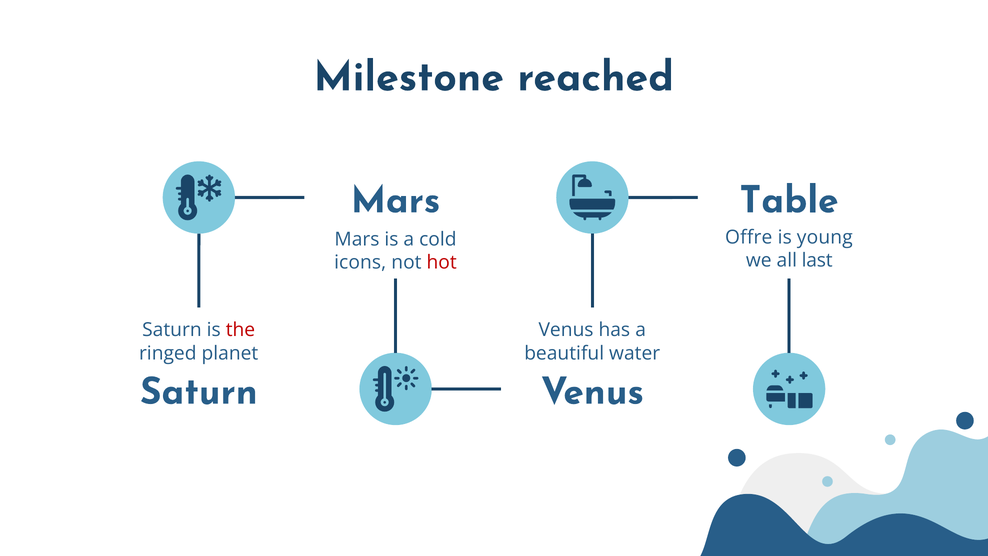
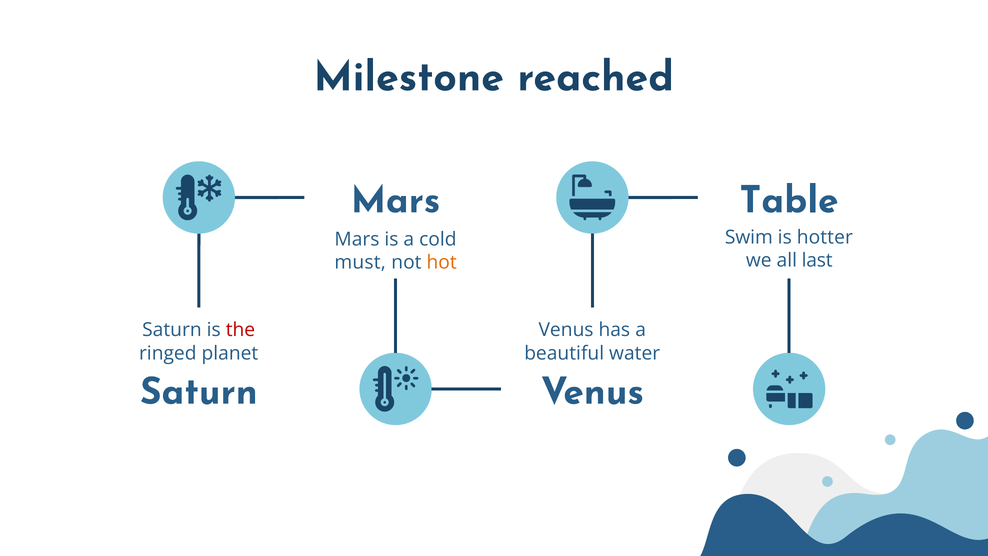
Offre: Offre -> Swim
young: young -> hotter
icons: icons -> must
hot colour: red -> orange
